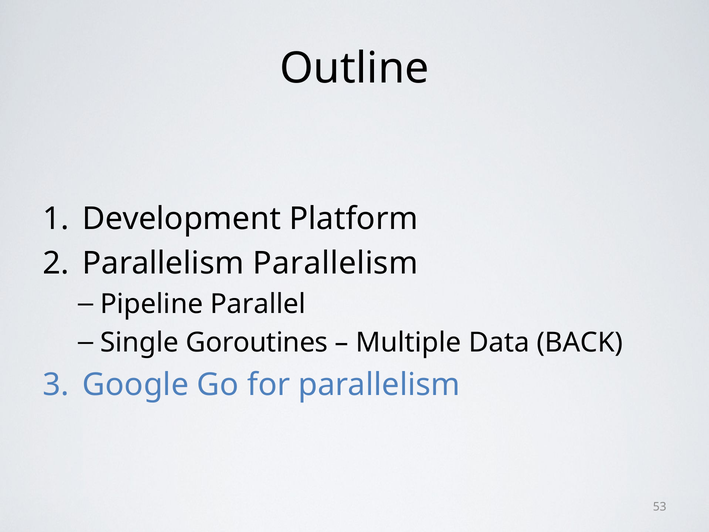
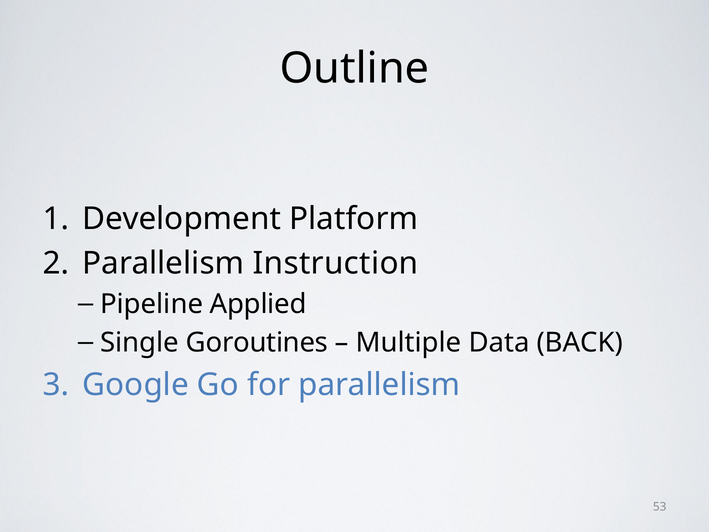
Parallelism Parallelism: Parallelism -> Instruction
Parallel: Parallel -> Applied
